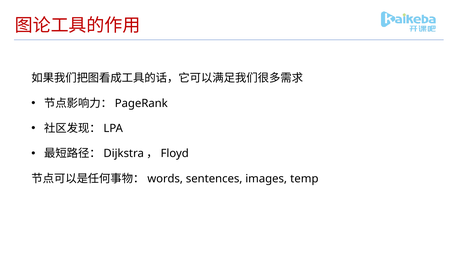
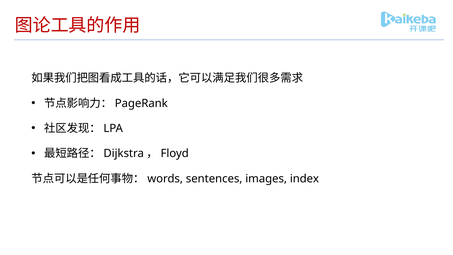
temp: temp -> index
